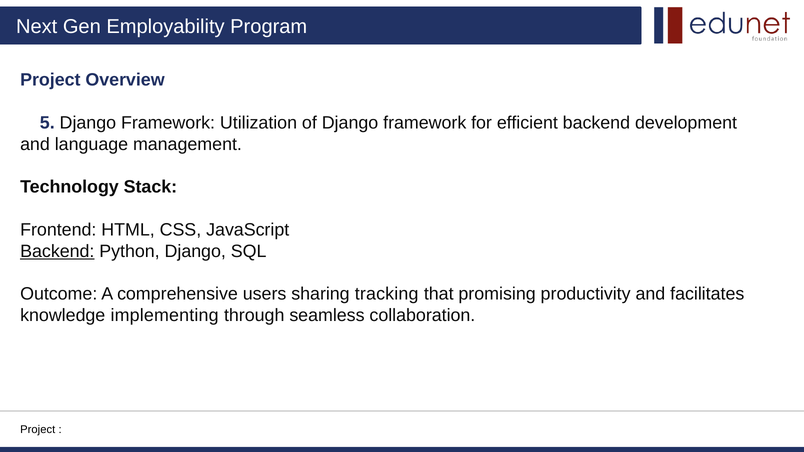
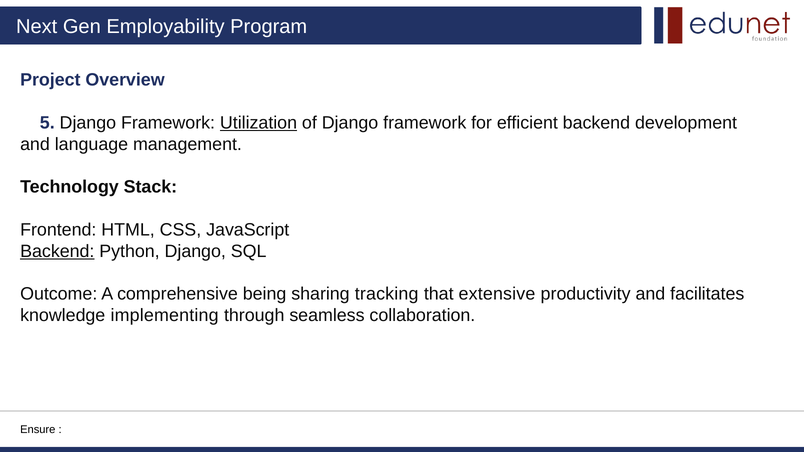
Utilization underline: none -> present
users: users -> being
promising: promising -> extensive
Project at (38, 430): Project -> Ensure
